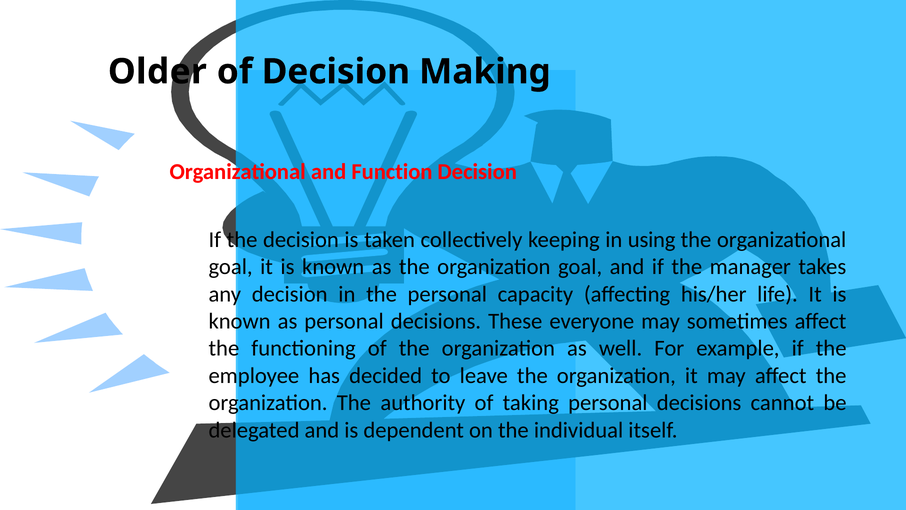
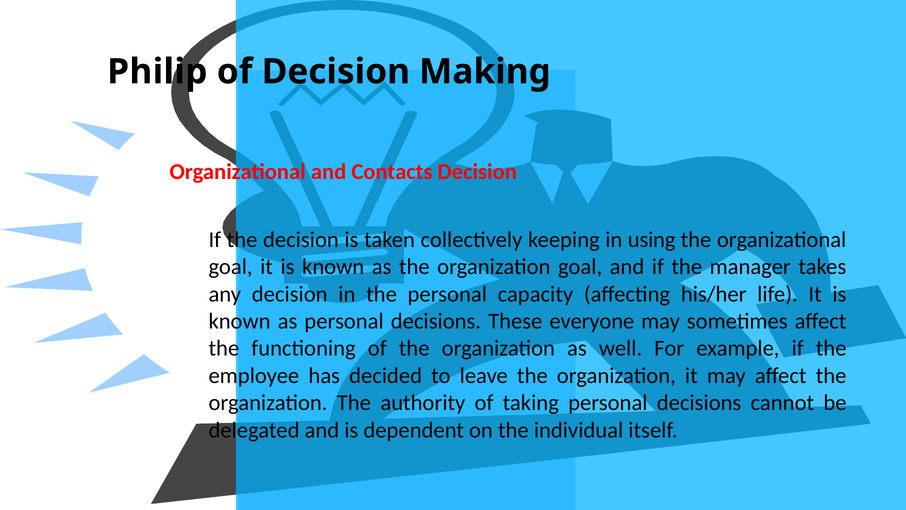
Older: Older -> Philip
Function: Function -> Contacts
